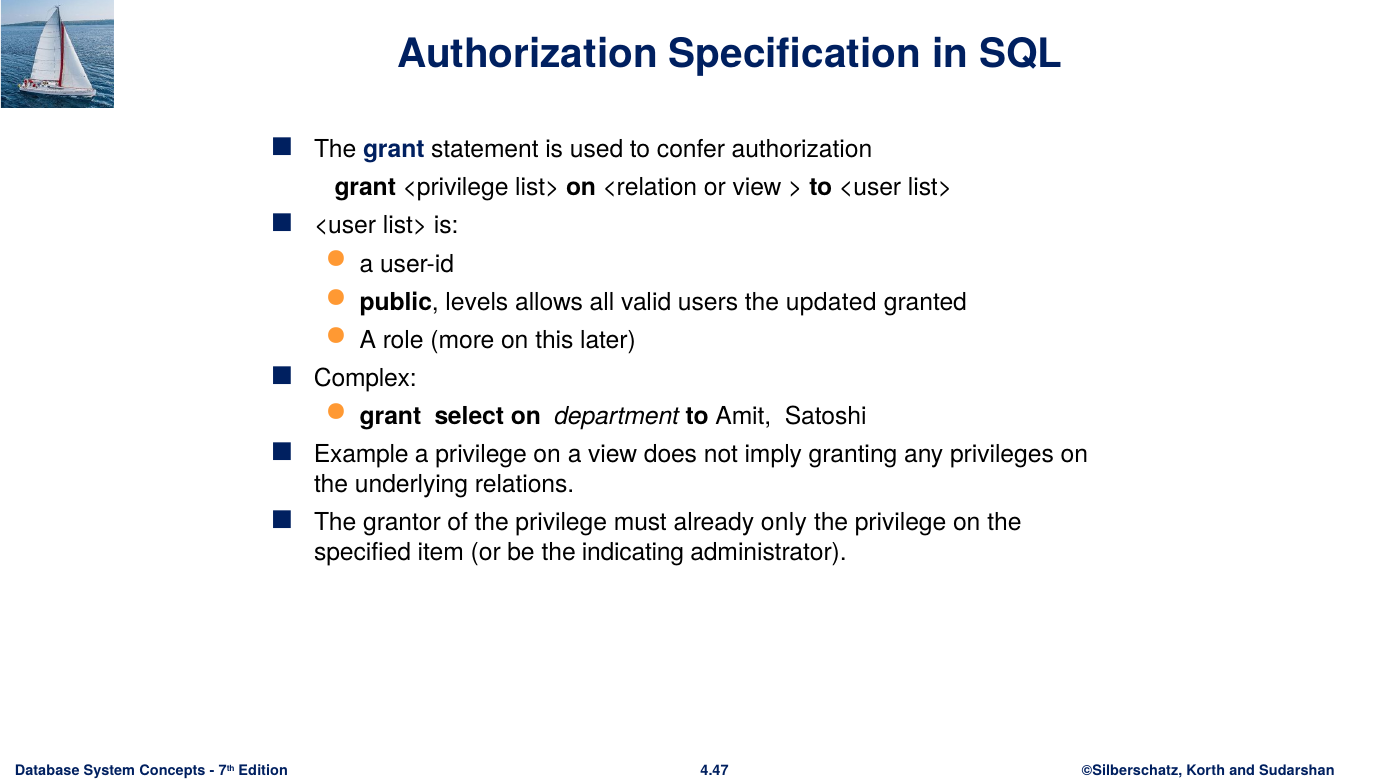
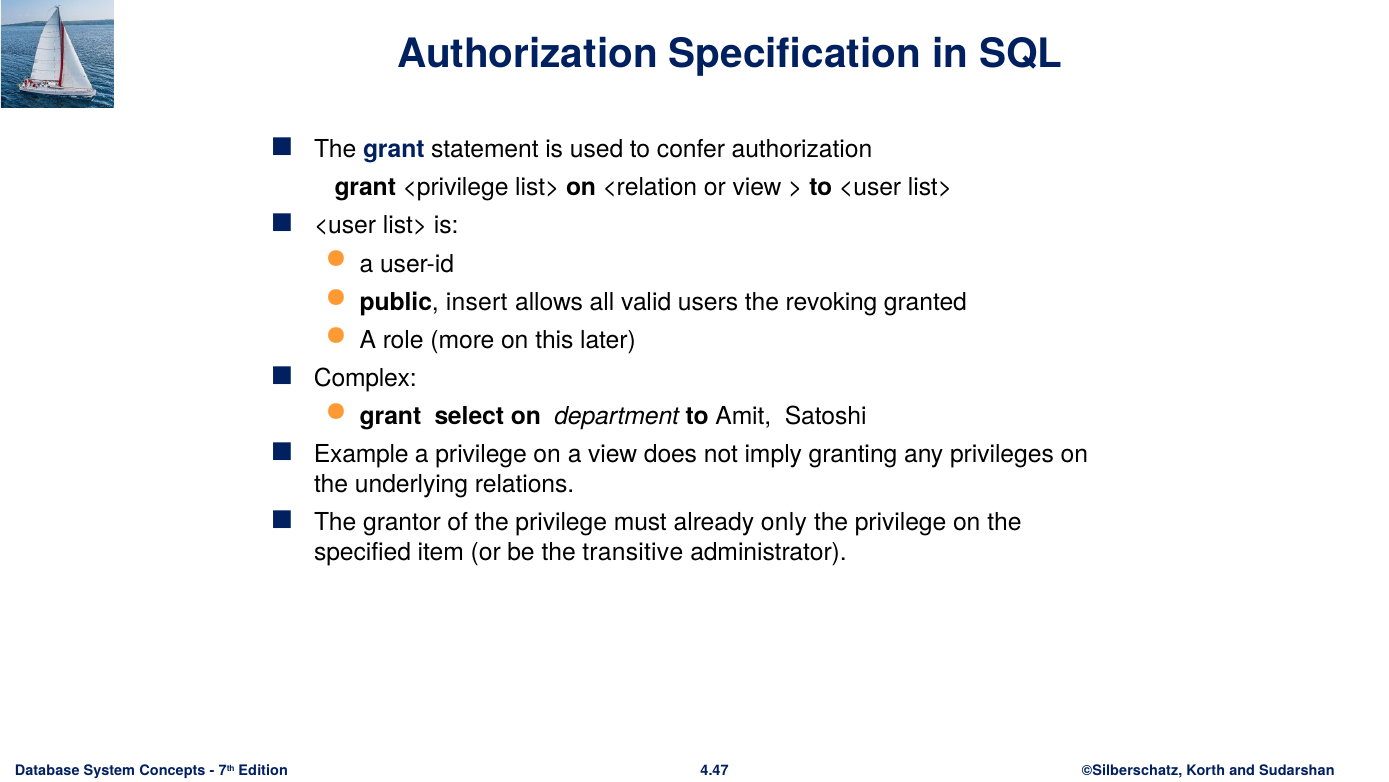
levels: levels -> insert
updated: updated -> revoking
indicating: indicating -> transitive
